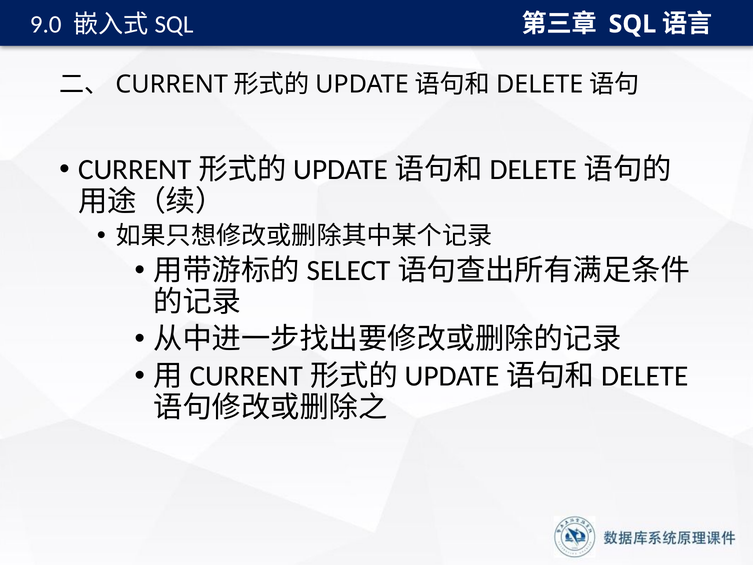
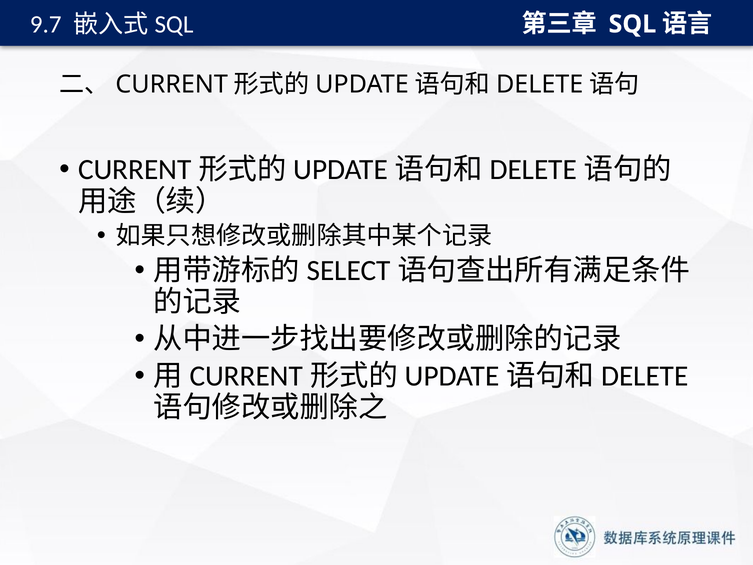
9.0: 9.0 -> 9.7
